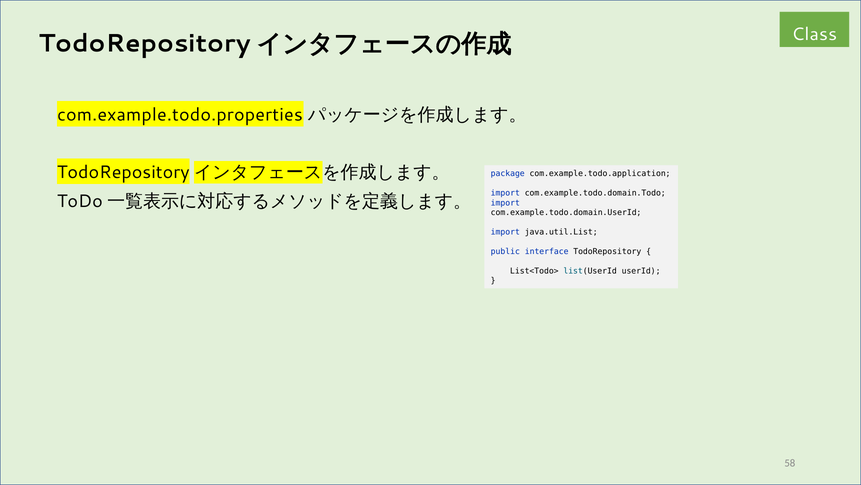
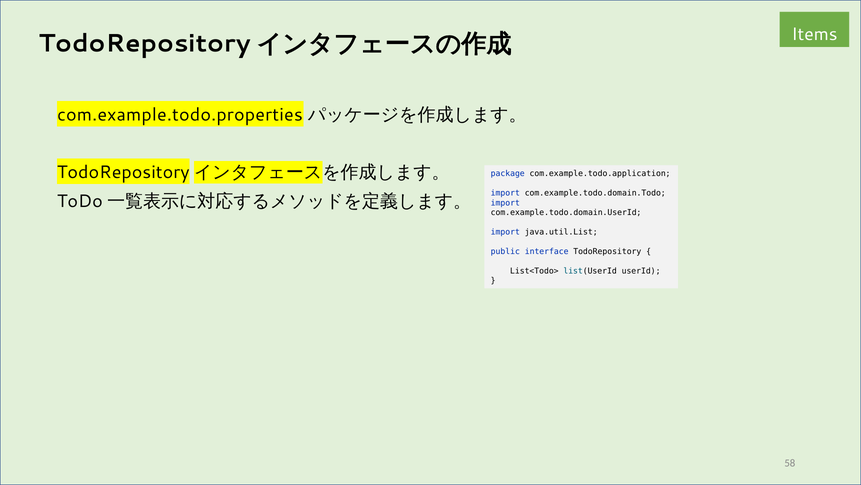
Class: Class -> Items
